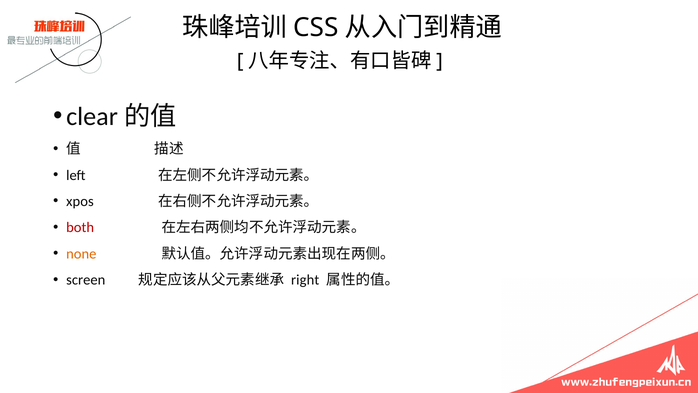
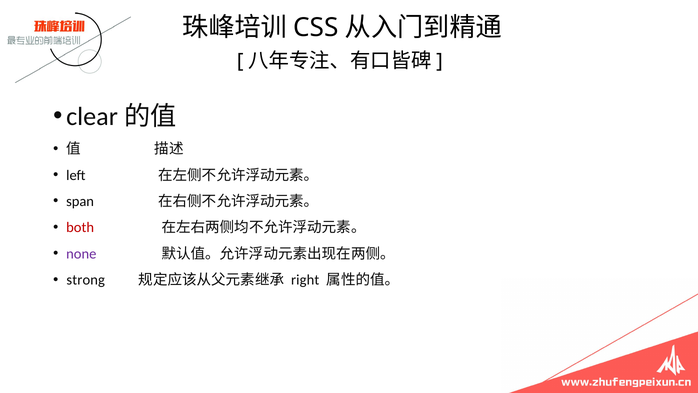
xpos: xpos -> span
none colour: orange -> purple
screen: screen -> strong
